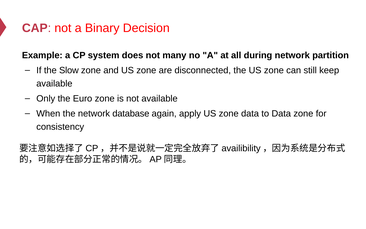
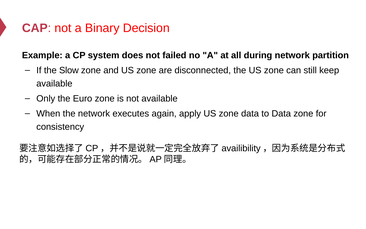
many: many -> failed
database: database -> executes
